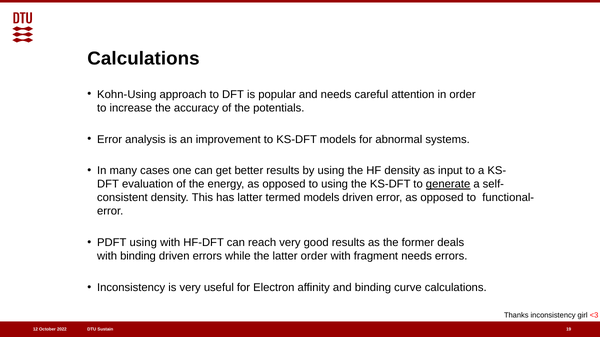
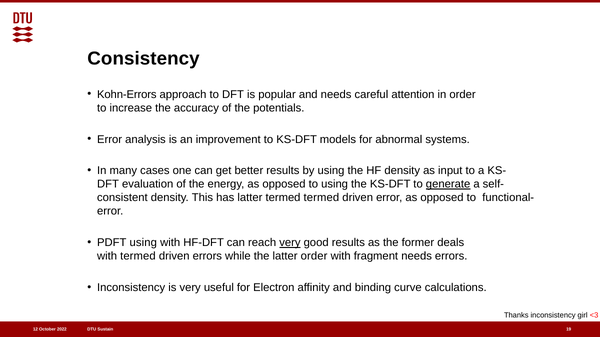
Calculations at (144, 59): Calculations -> Consistency
Kohn-Using: Kohn-Using -> Kohn-Errors
termed models: models -> termed
very at (290, 243) underline: none -> present
with binding: binding -> termed
